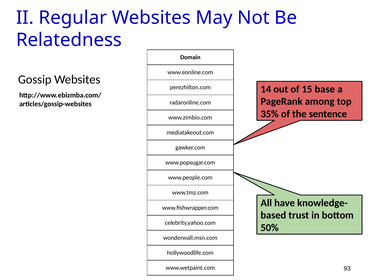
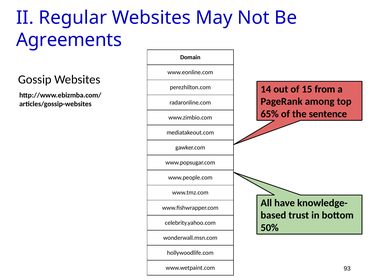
Relatedness: Relatedness -> Agreements
base: base -> from
35%: 35% -> 65%
